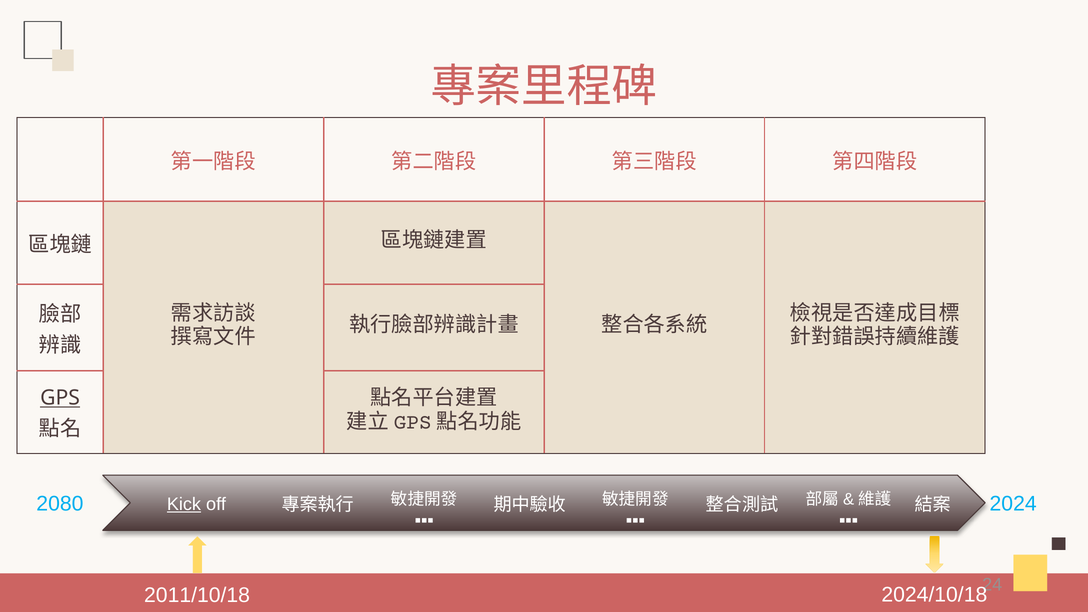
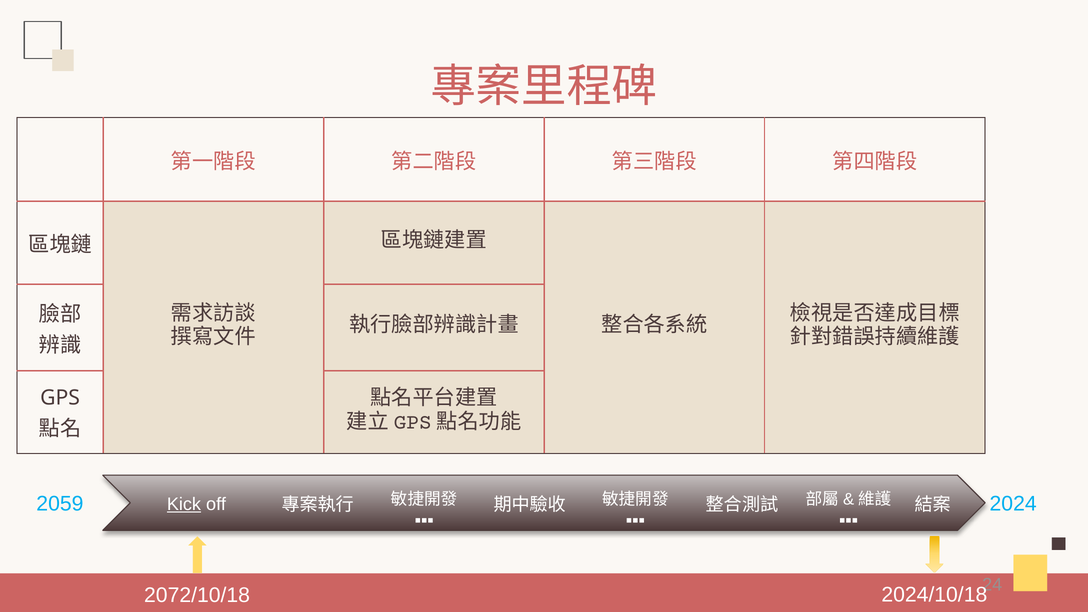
GPS underline: present -> none
2080: 2080 -> 2059
2011/10/18: 2011/10/18 -> 2072/10/18
